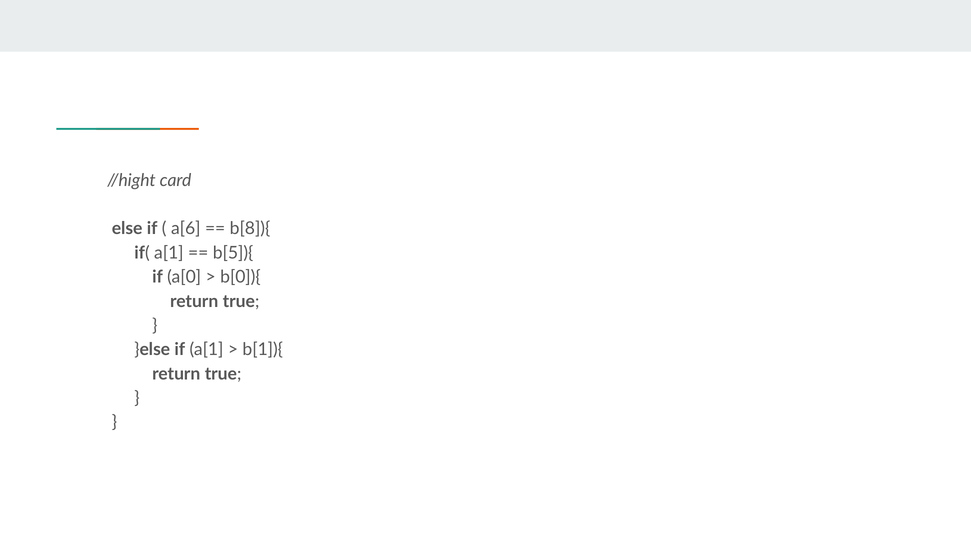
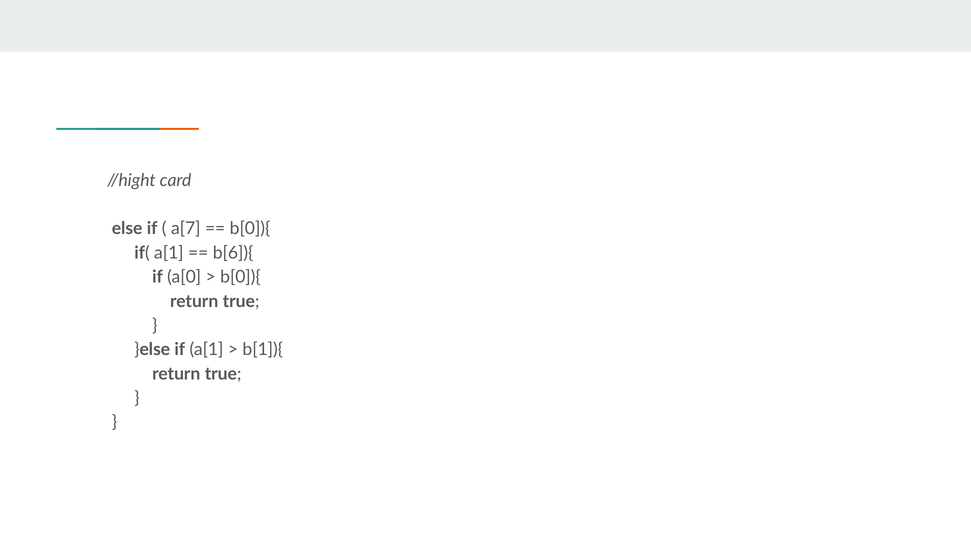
a[6: a[6 -> a[7
b[8]){ at (250, 229): b[8]){ -> b[0]){
b[5]){: b[5]){ -> b[6]){
